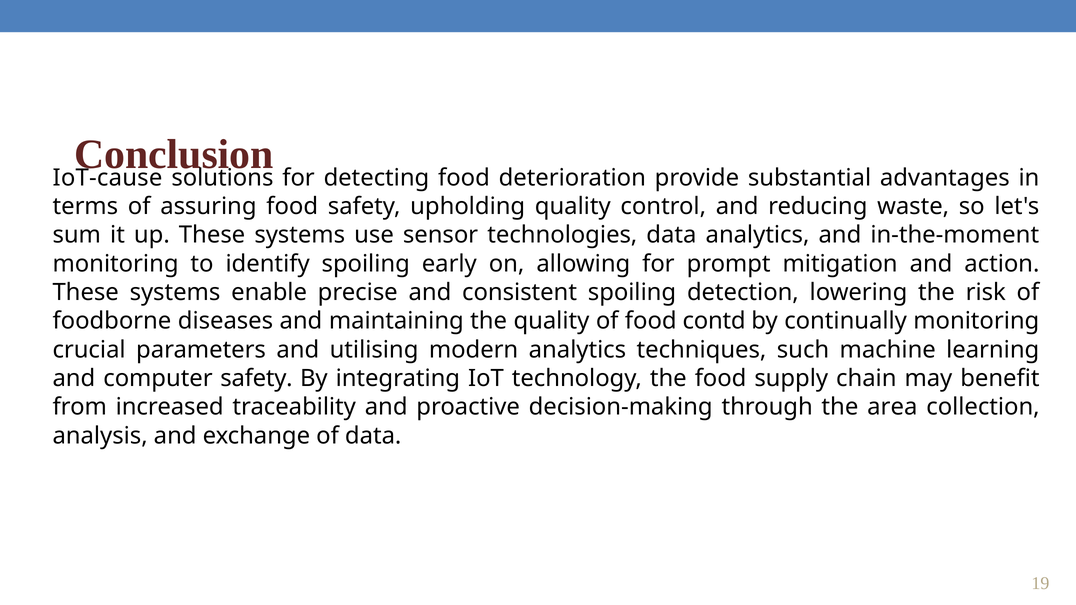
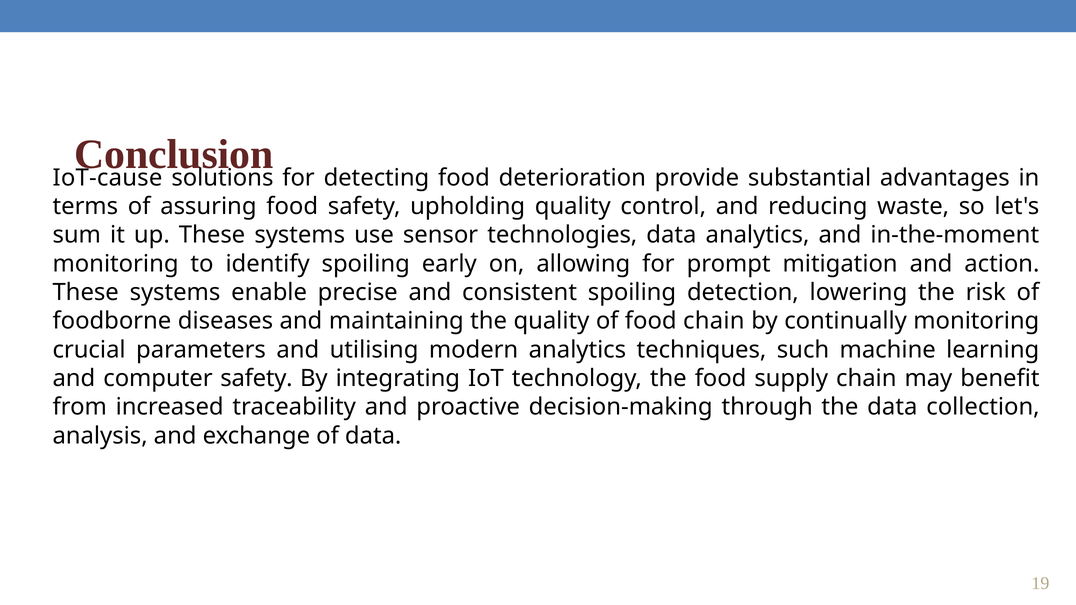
food contd: contd -> chain
the area: area -> data
